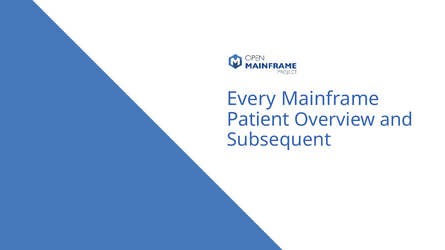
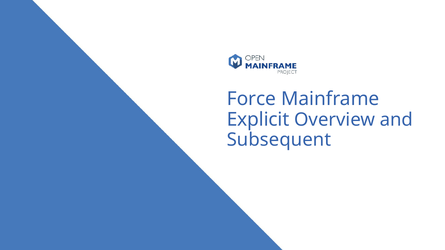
Every: Every -> Force
Patient: Patient -> Explicit
